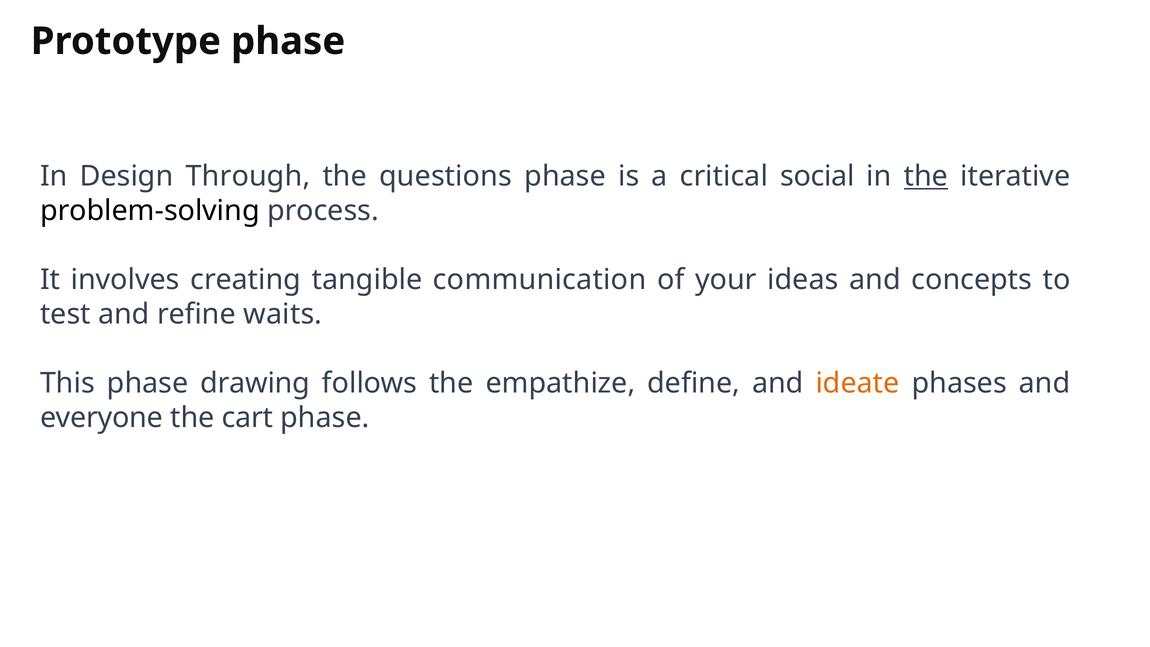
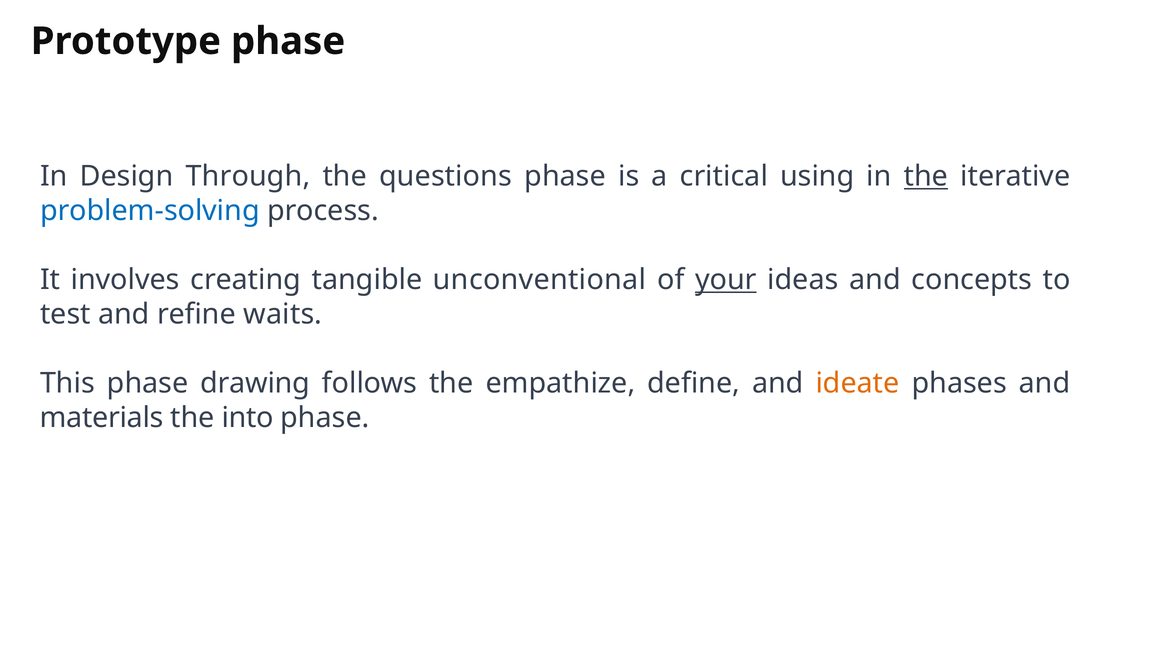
social: social -> using
problem-solving colour: black -> blue
communication: communication -> unconventional
your underline: none -> present
everyone: everyone -> materials
cart: cart -> into
